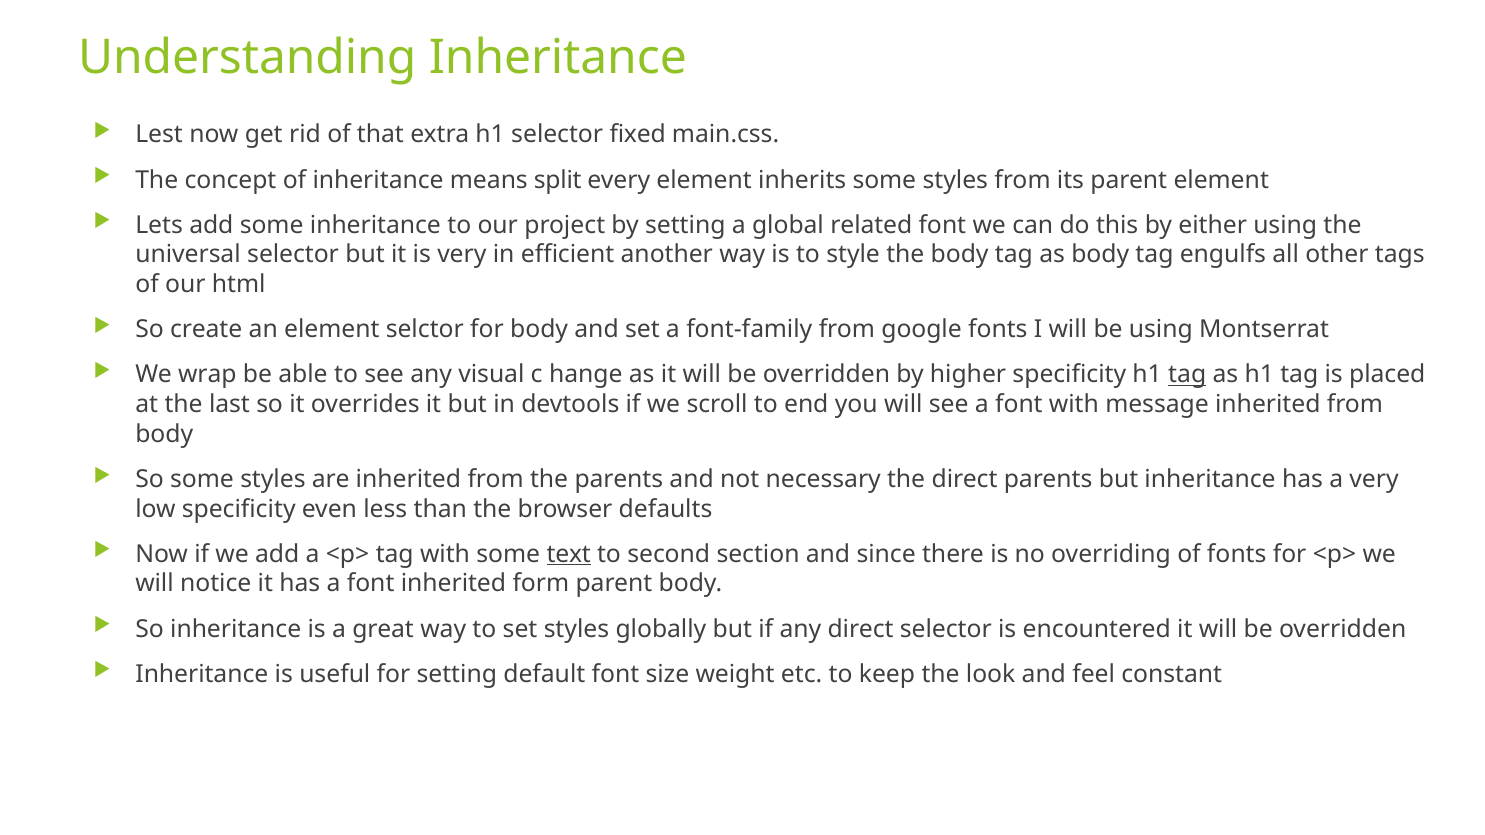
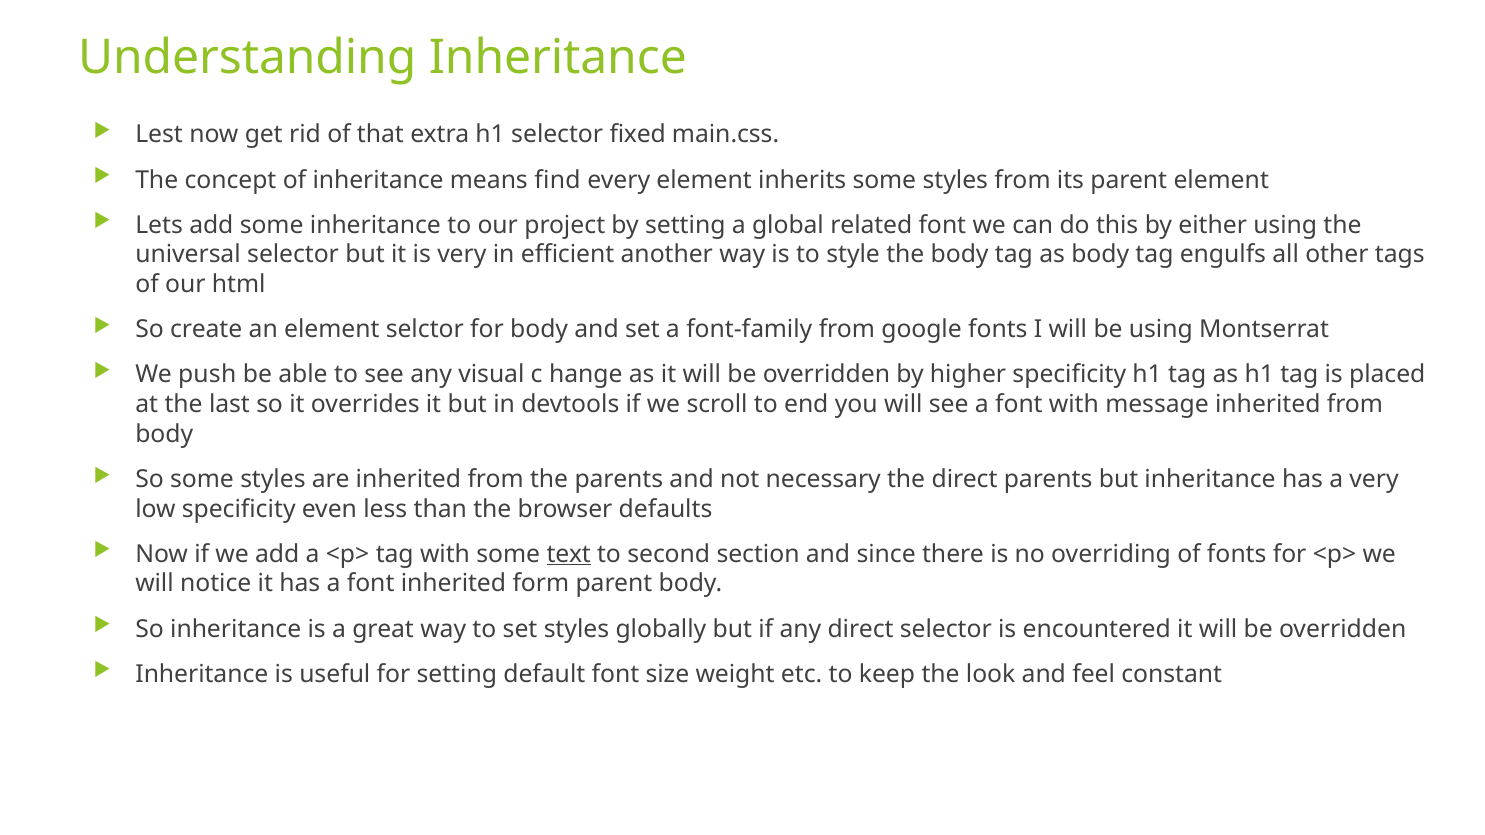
split: split -> find
wrap: wrap -> push
tag at (1187, 375) underline: present -> none
